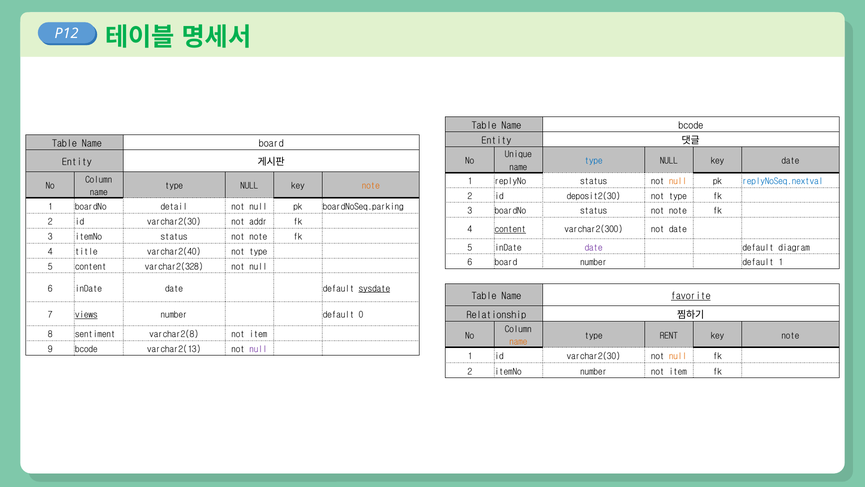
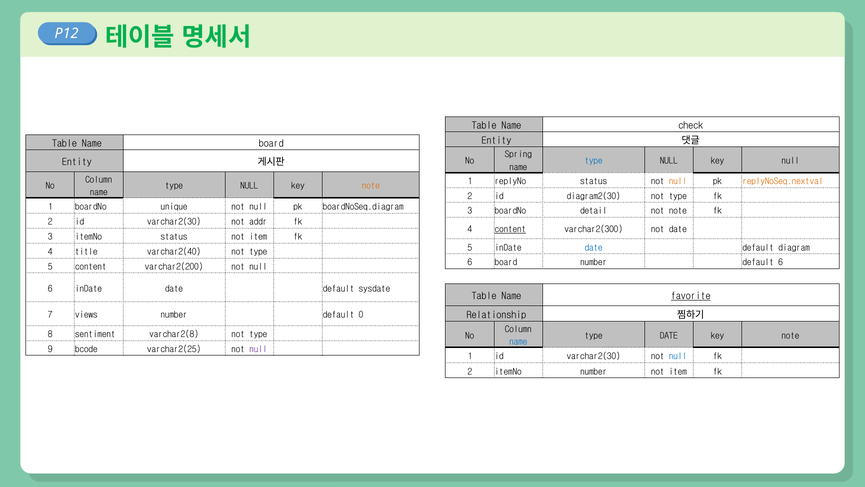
Name bcode: bcode -> check
Unique: Unique -> Spring
key date: date -> null
replyNoSeq.nextval colour: blue -> orange
deposit2(30: deposit2(30 -> diagram2(30
detail: detail -> unique
boardNoSeq.parking: boardNoSeq.parking -> boardNoSeq.diagram
boardNo status: status -> detail
note at (258, 237): note -> item
date at (594, 247) colour: purple -> blue
default 1: 1 -> 6
varchar2(328: varchar2(328 -> varchar2(200
sysdate underline: present -> none
views underline: present -> none
varchar2(8 not item: item -> type
type RENT: RENT -> DATE
name at (518, 342) colour: orange -> blue
varchar2(13: varchar2(13 -> varchar2(25
null at (678, 356) colour: orange -> blue
